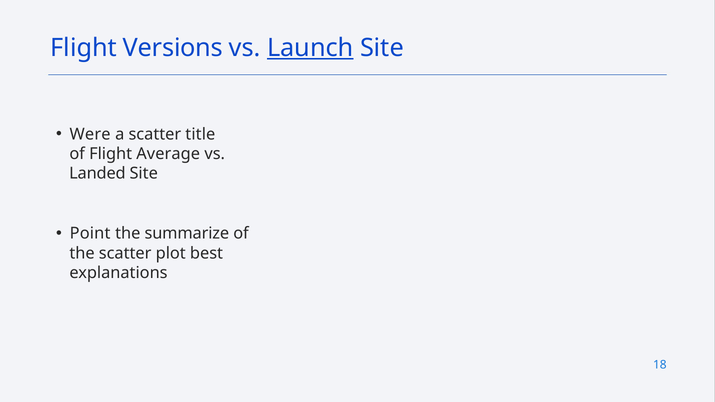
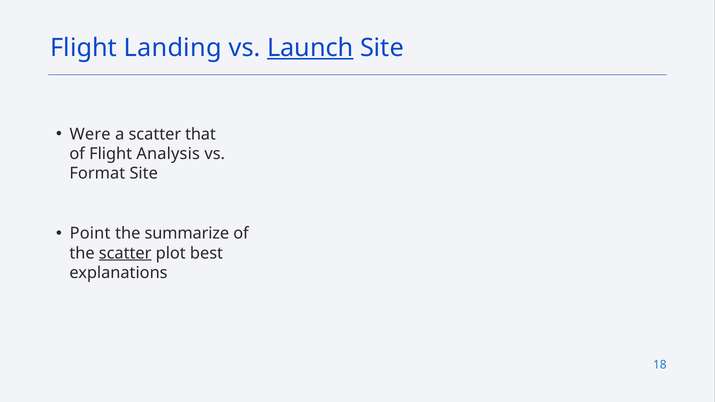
Versions: Versions -> Landing
title: title -> that
Average: Average -> Analysis
Landed: Landed -> Format
scatter at (125, 253) underline: none -> present
